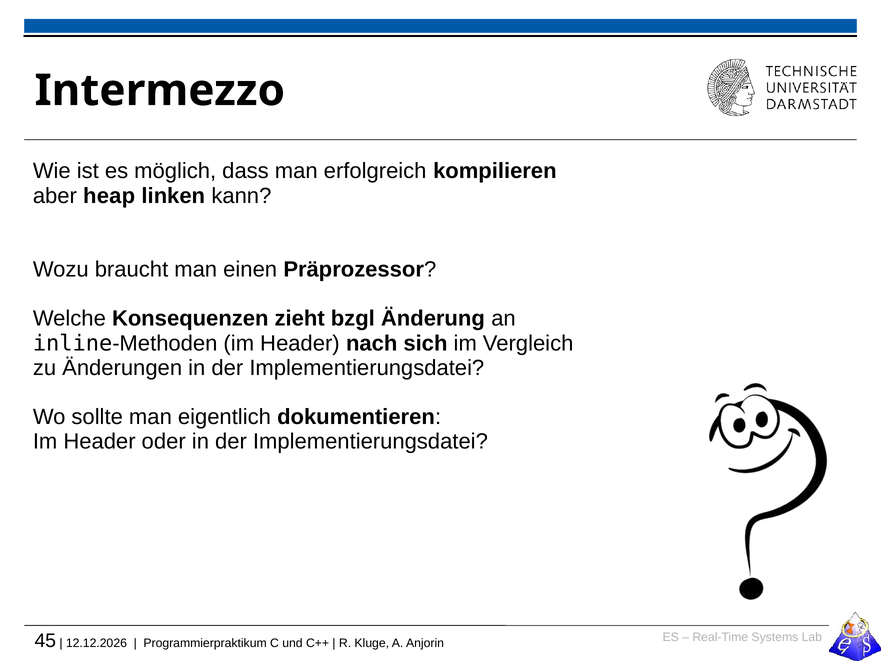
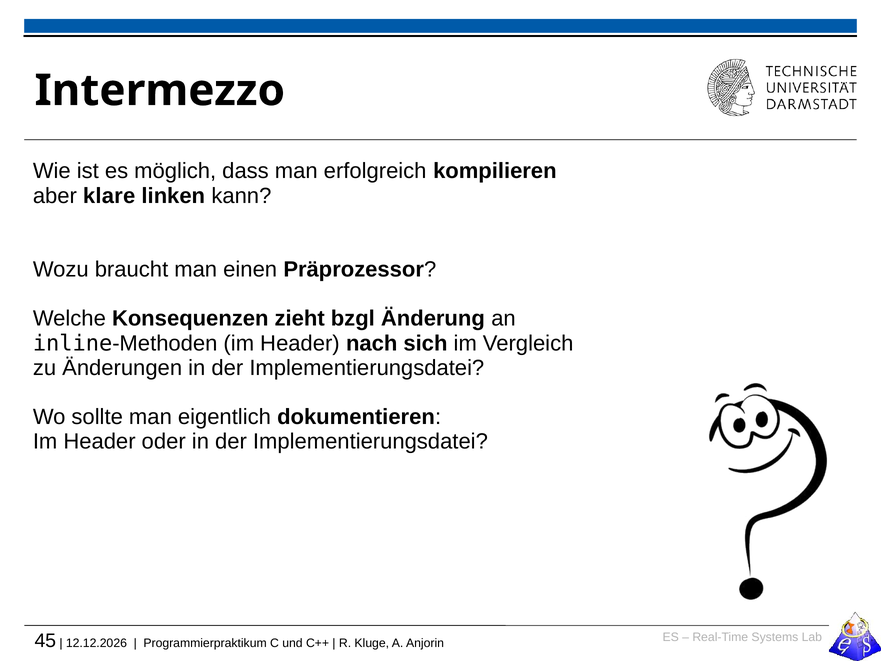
heap: heap -> klare
